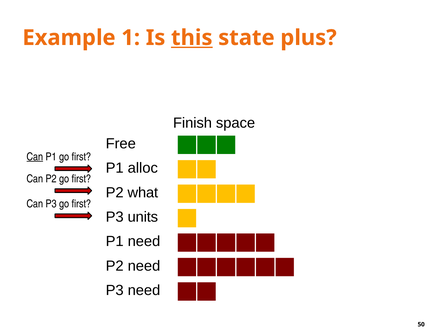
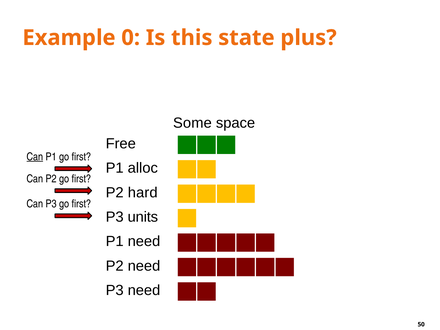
1: 1 -> 0
this underline: present -> none
Finish: Finish -> Some
what: what -> hard
